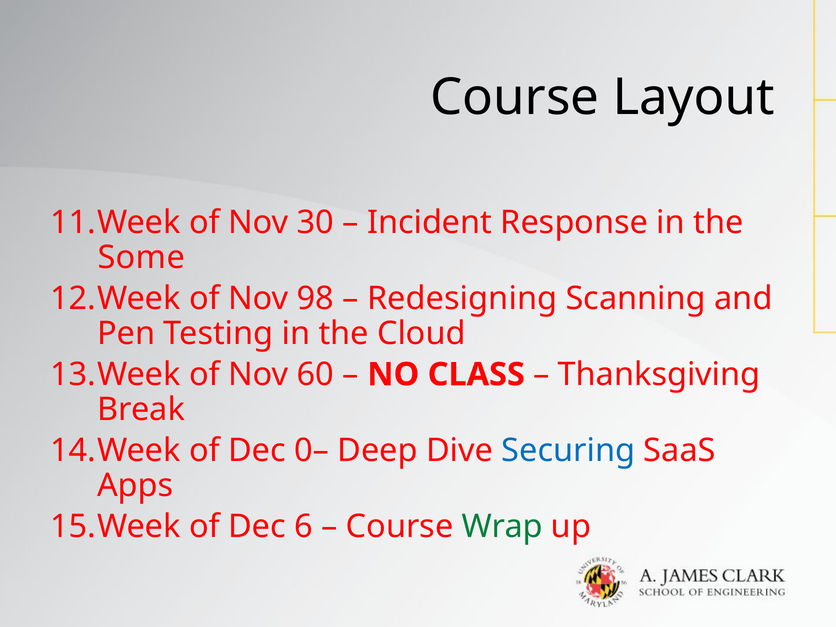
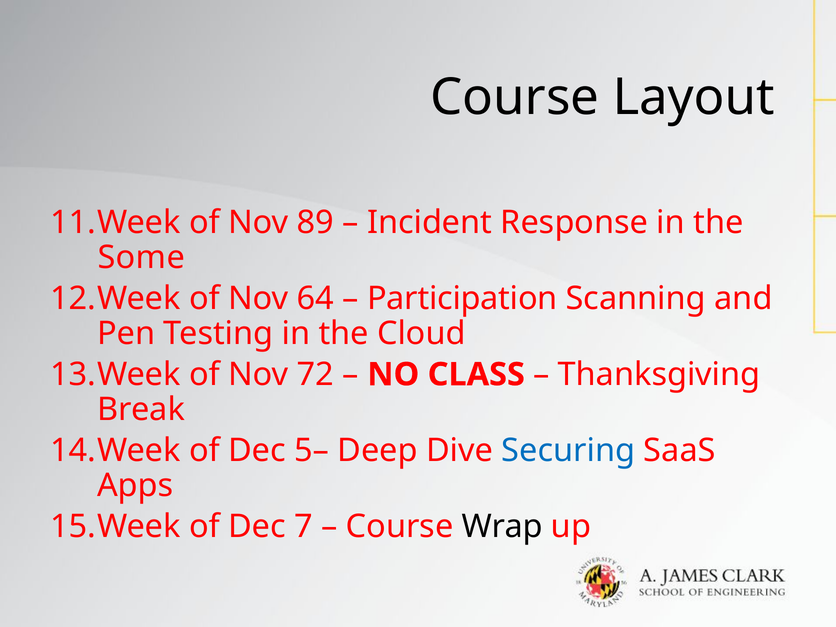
30: 30 -> 89
98: 98 -> 64
Redesigning: Redesigning -> Participation
60: 60 -> 72
0–: 0– -> 5–
6: 6 -> 7
Wrap colour: green -> black
